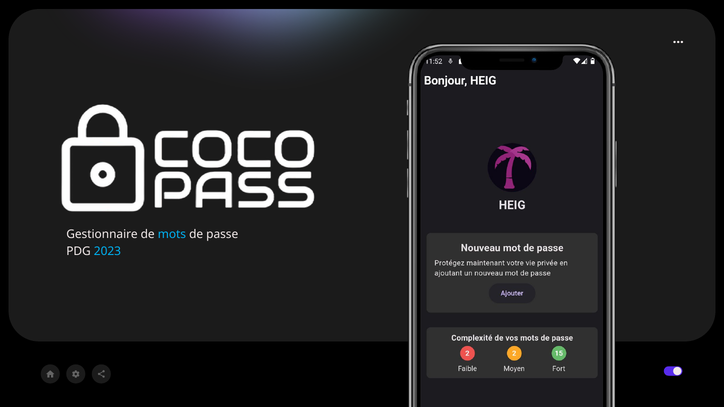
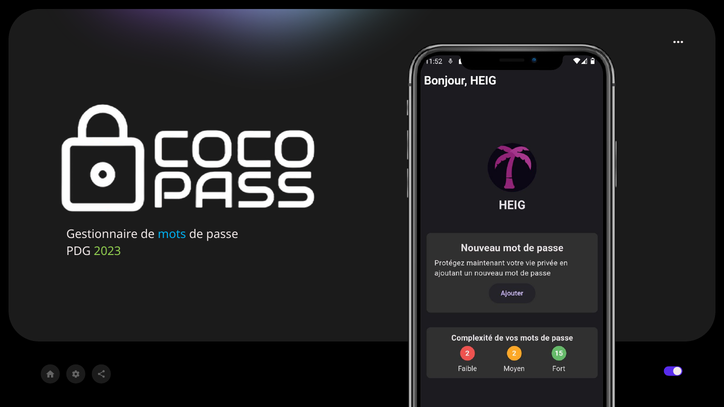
2023 colour: light blue -> light green
